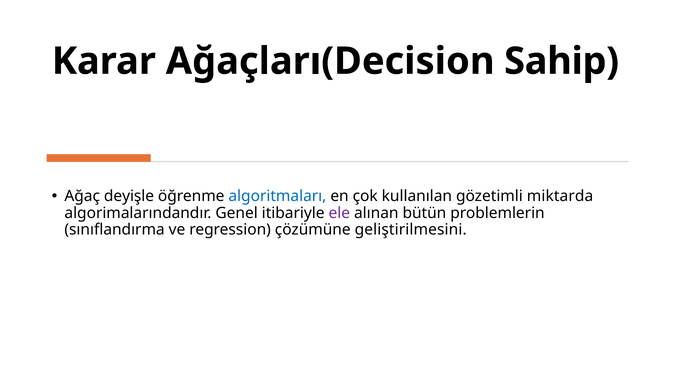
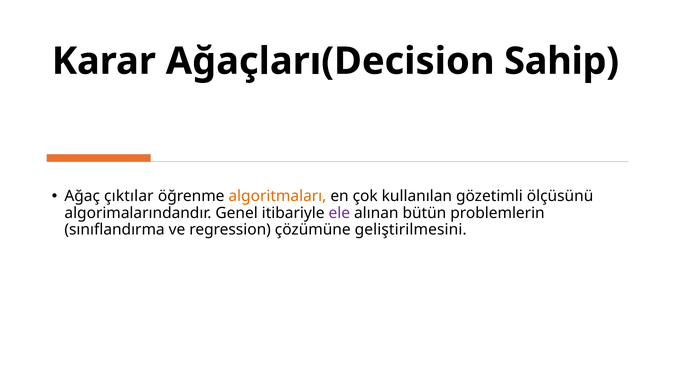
deyişle: deyişle -> çıktılar
algoritmaları colour: blue -> orange
miktarda: miktarda -> ölçüsünü
